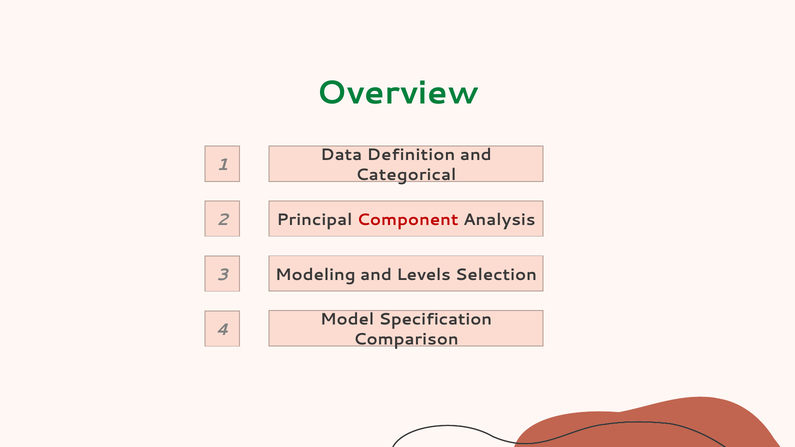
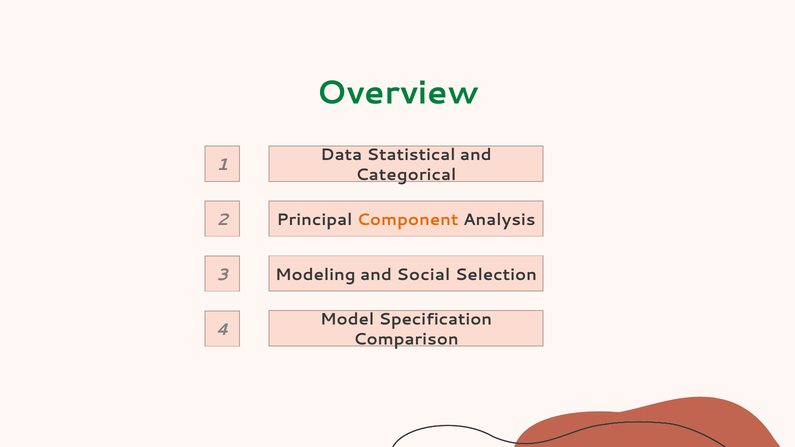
Definition: Definition -> Statistical
Component colour: red -> orange
Levels: Levels -> Social
